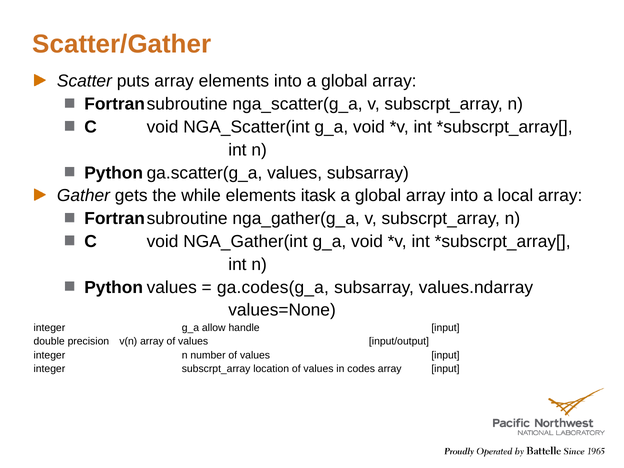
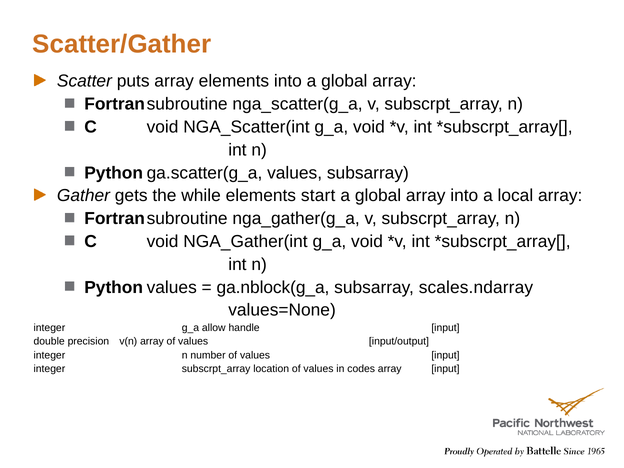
itask: itask -> start
ga.codes(g_a: ga.codes(g_a -> ga.nblock(g_a
values.ndarray: values.ndarray -> scales.ndarray
